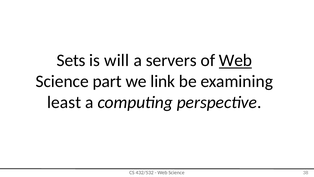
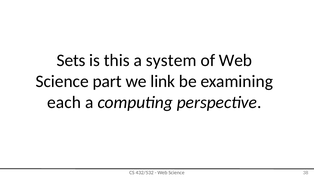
will: will -> this
servers: servers -> system
Web at (235, 60) underline: present -> none
least: least -> each
